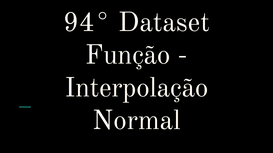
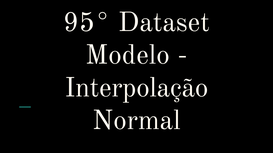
94°: 94° -> 95°
Função: Função -> Modelo
